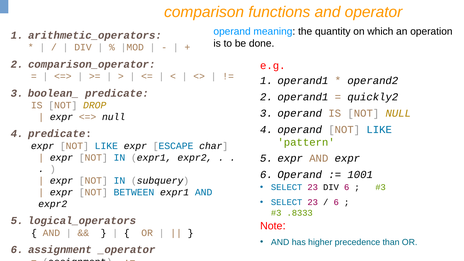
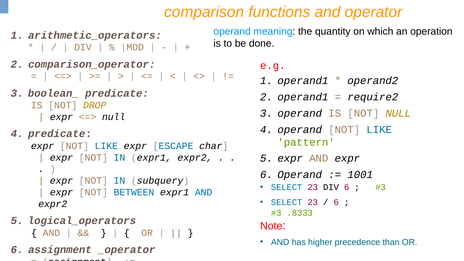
quickly2: quickly2 -> require2
